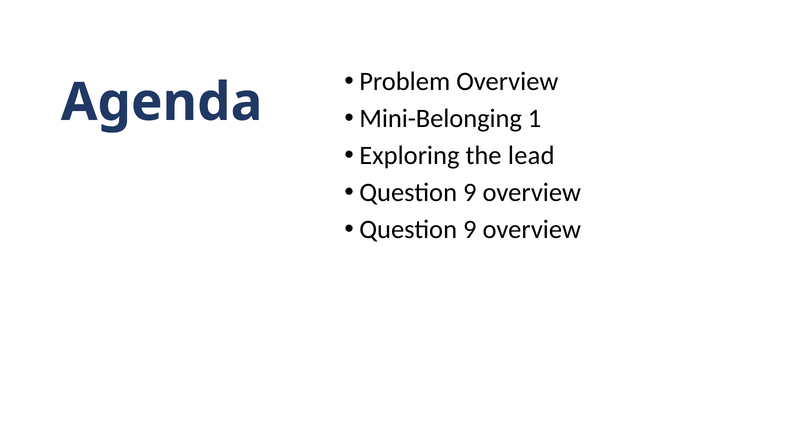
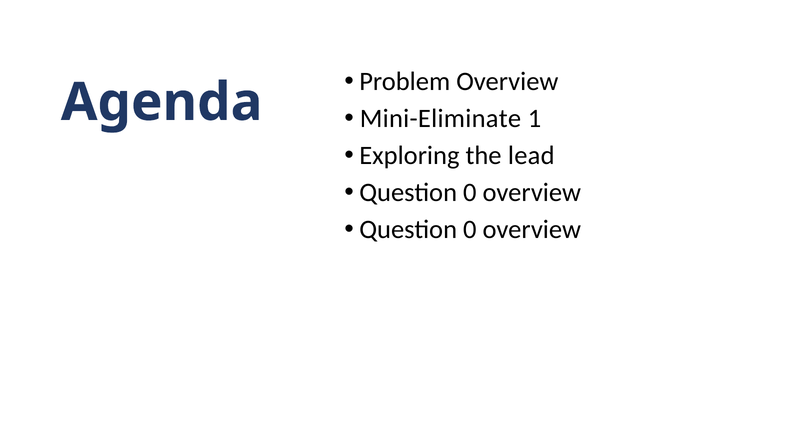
Mini-Belonging: Mini-Belonging -> Mini-Eliminate
9 at (470, 193): 9 -> 0
9 at (470, 230): 9 -> 0
